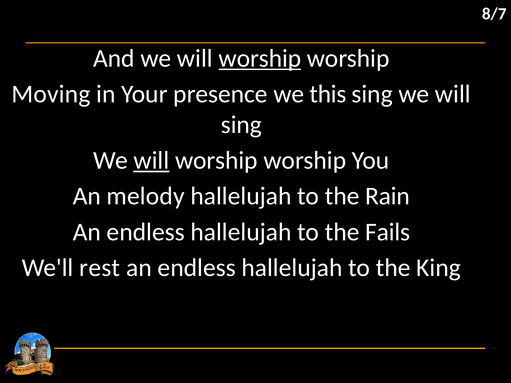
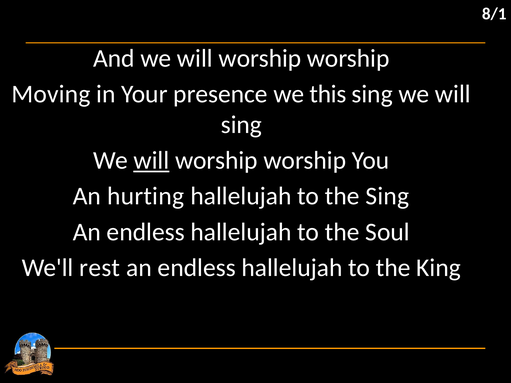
8/7: 8/7 -> 8/1
worship at (260, 58) underline: present -> none
melody: melody -> hurting
the Rain: Rain -> Sing
Fails: Fails -> Soul
